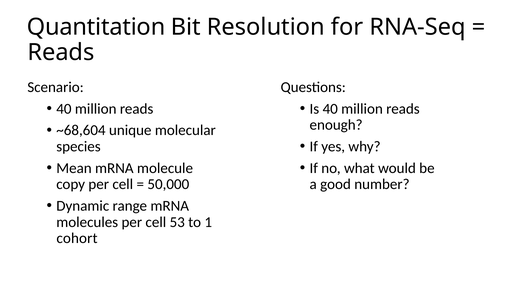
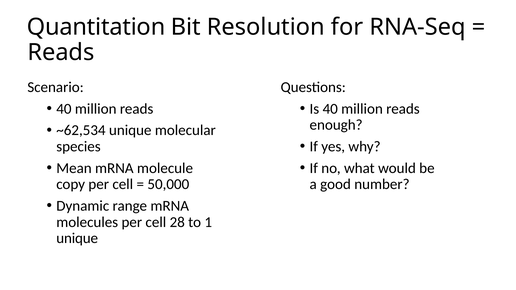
~68,604: ~68,604 -> ~62,534
53: 53 -> 28
cohort at (77, 239): cohort -> unique
